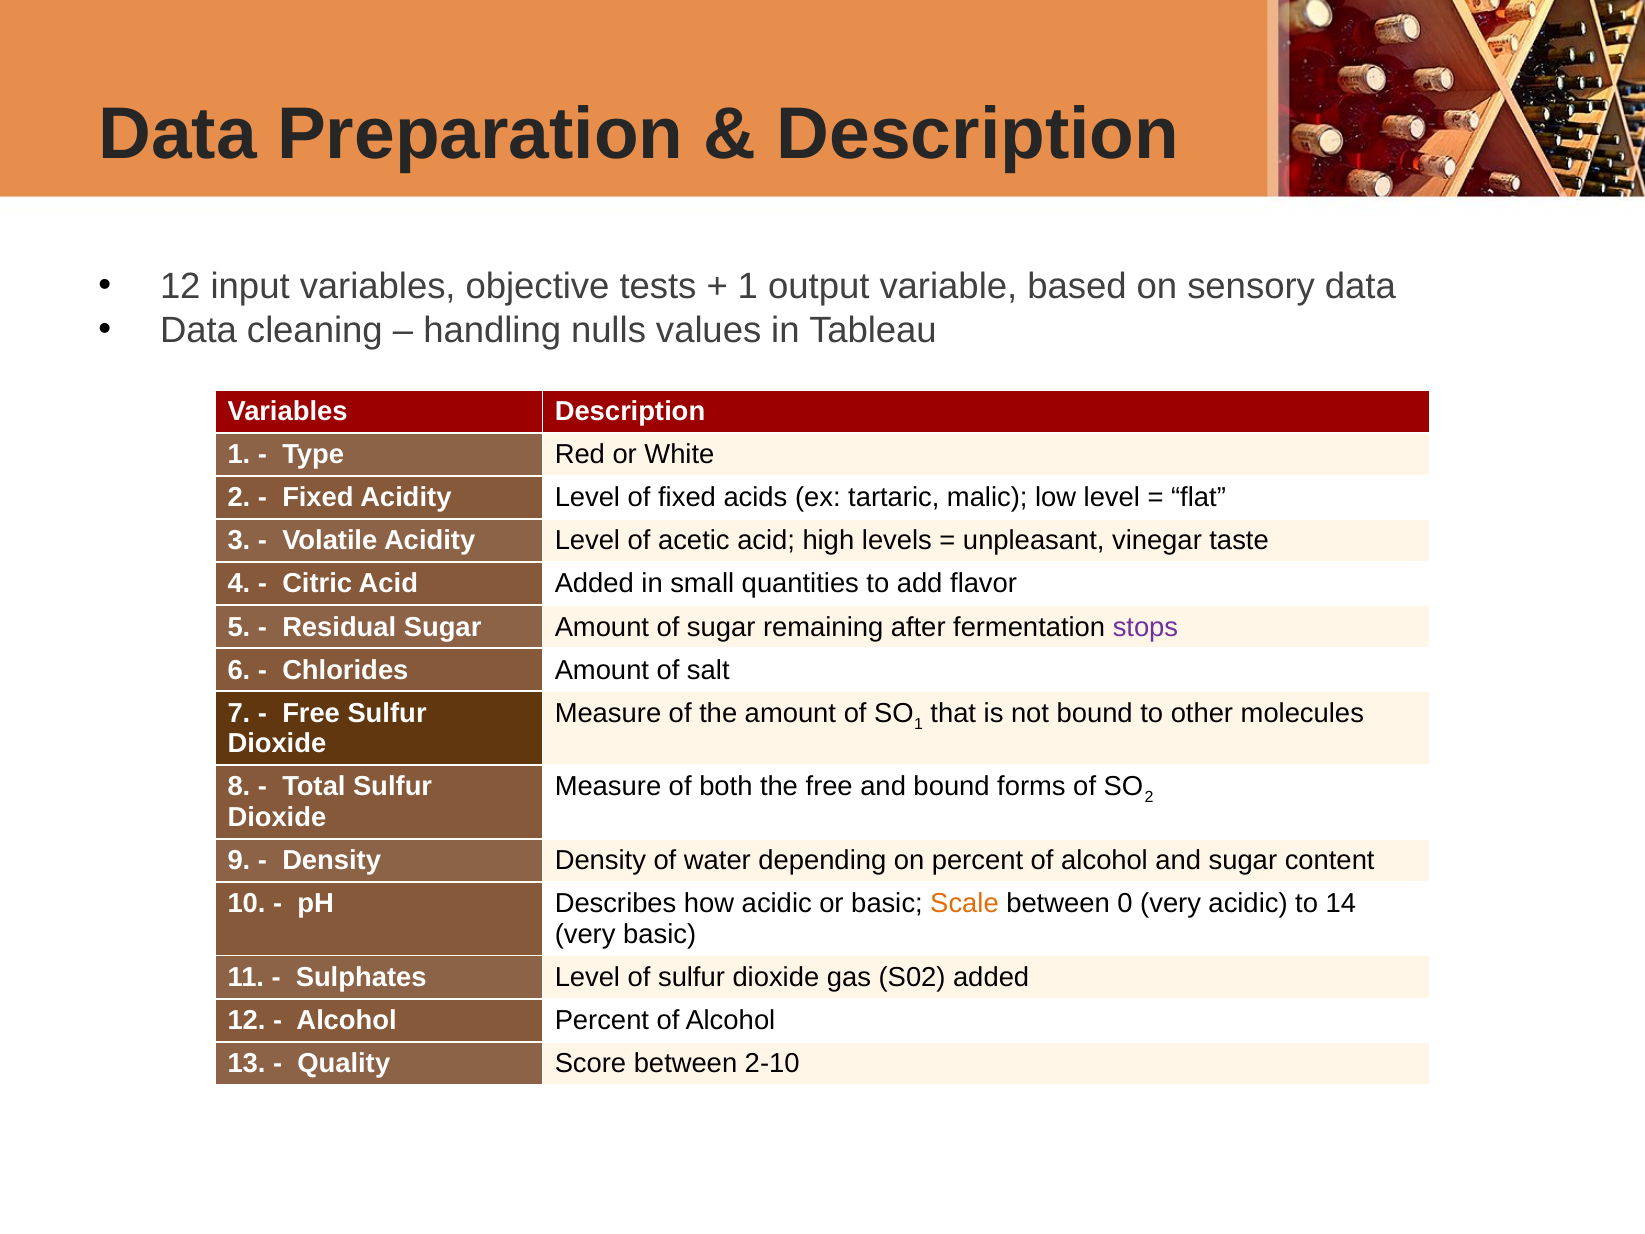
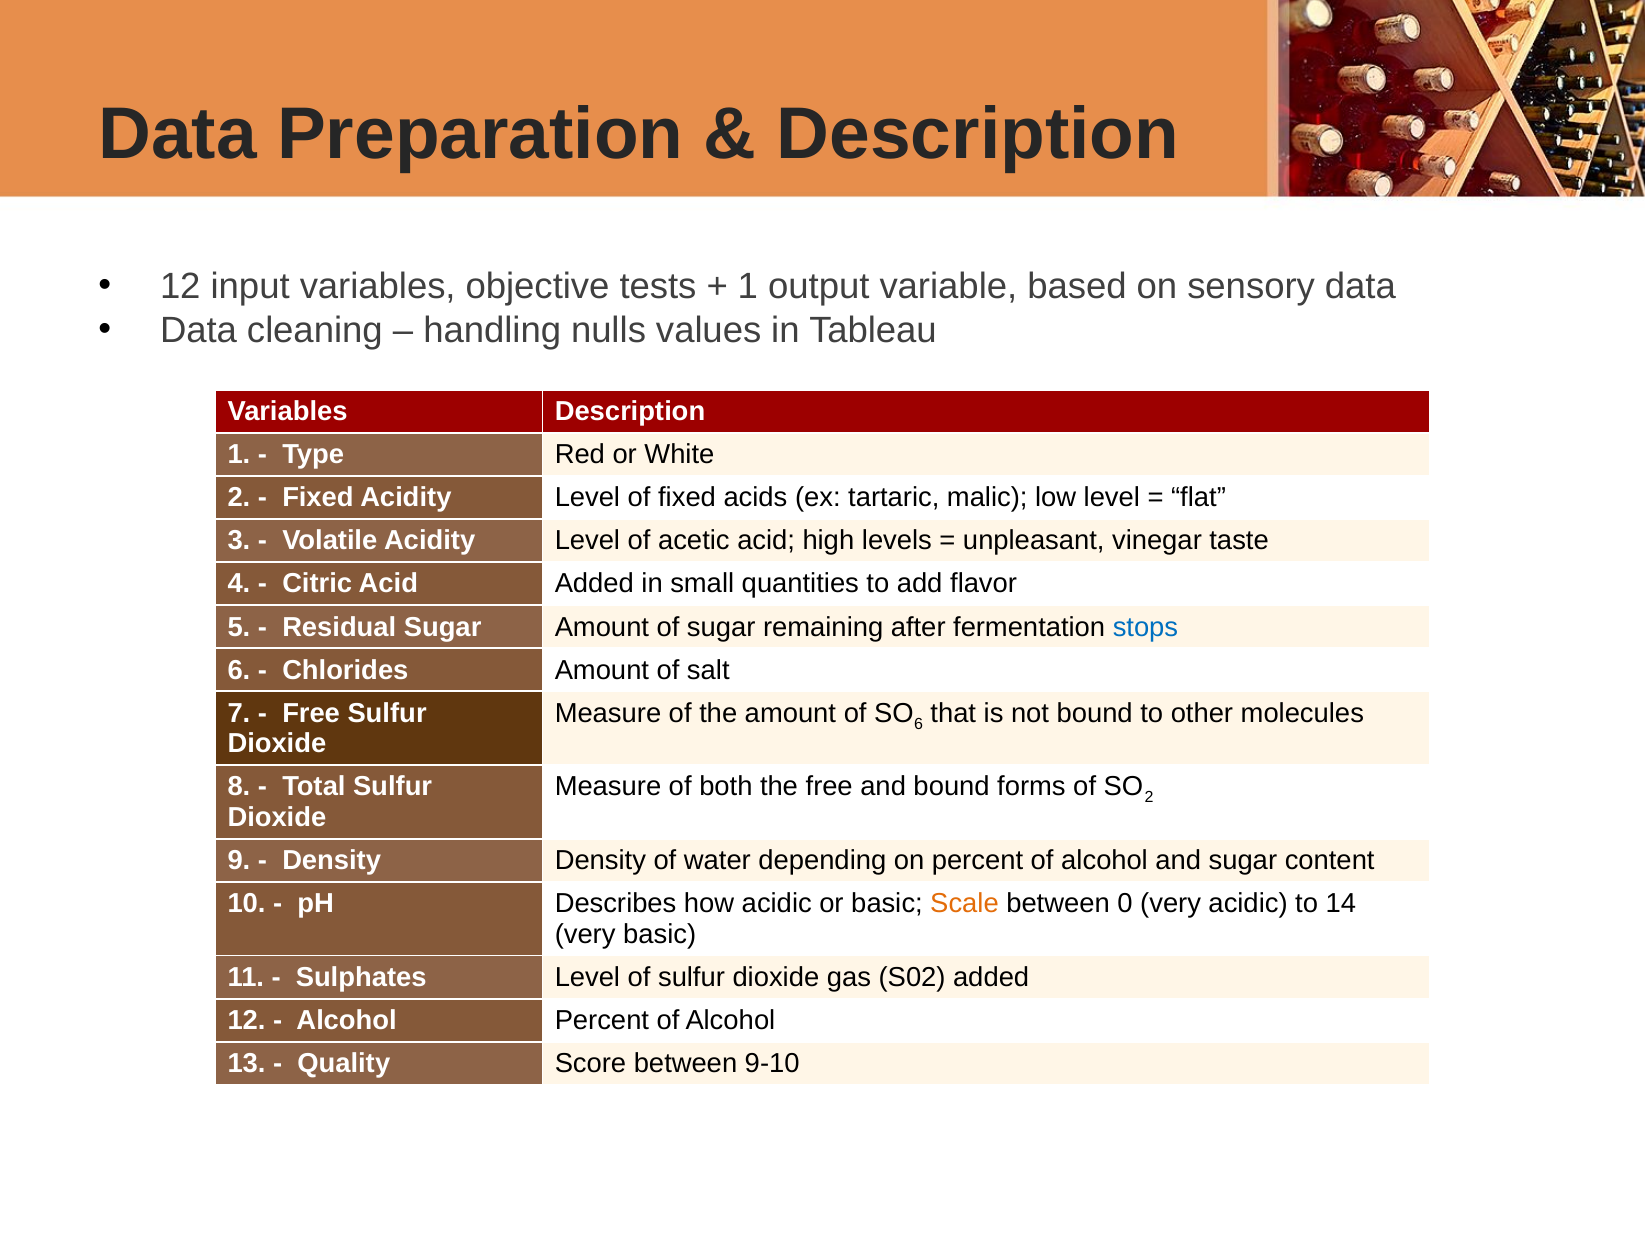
stops colour: purple -> blue
1 at (919, 724): 1 -> 6
2-10: 2-10 -> 9-10
